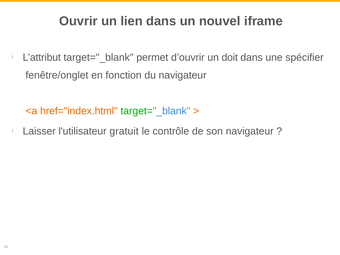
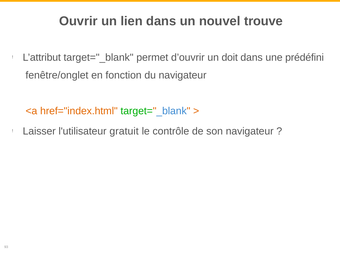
iframe: iframe -> trouve
spécifier: spécifier -> prédéfini
